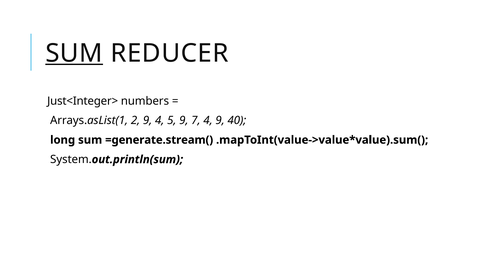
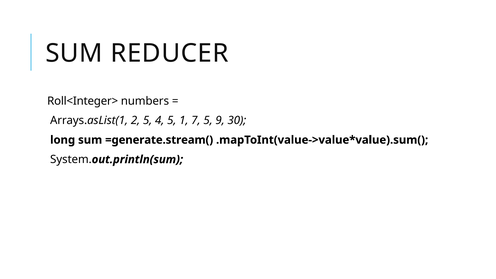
SUM at (74, 53) underline: present -> none
Just<Integer>: Just<Integer> -> Roll<Integer>
2 9: 9 -> 5
5 9: 9 -> 1
7 4: 4 -> 5
40: 40 -> 30
